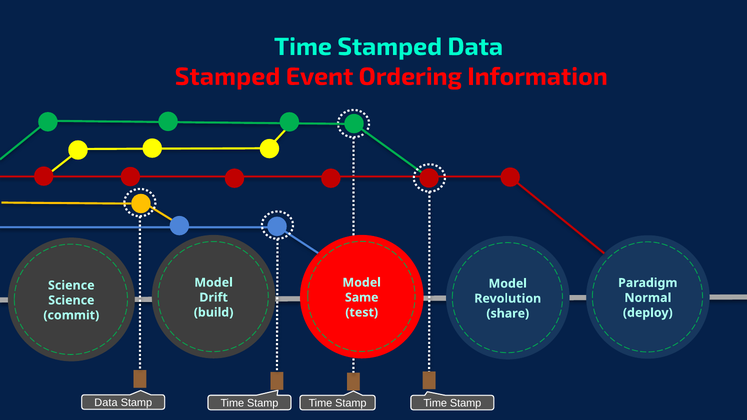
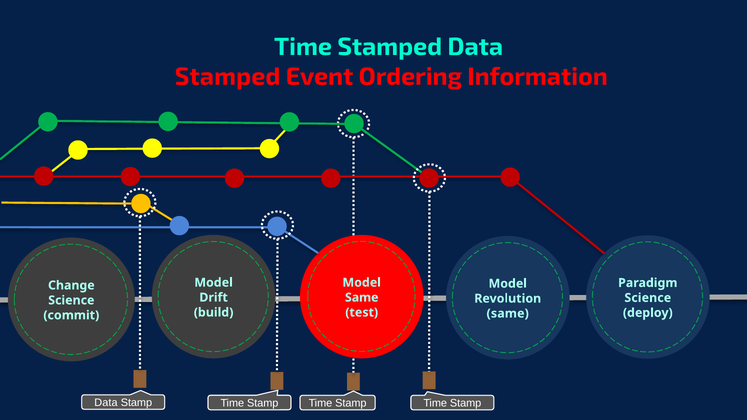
Science at (71, 285): Science -> Change
Normal at (648, 298): Normal -> Science
share at (508, 314): share -> same
